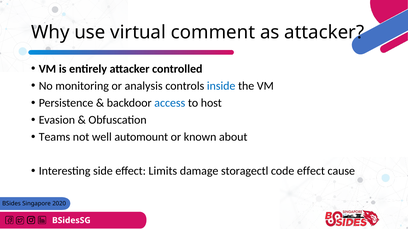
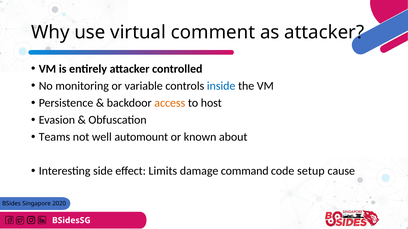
analysis: analysis -> variable
access colour: blue -> orange
storagectl: storagectl -> command
code effect: effect -> setup
